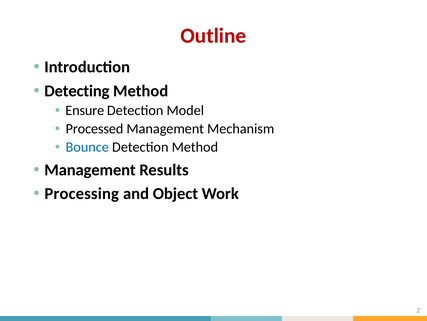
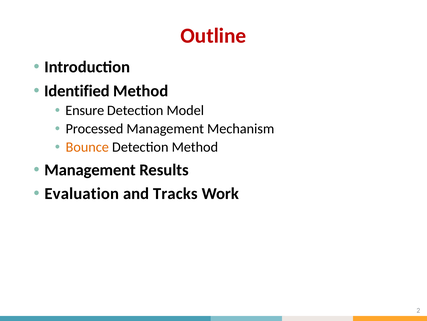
Detecting: Detecting -> Identified
Bounce colour: blue -> orange
Processing: Processing -> Evaluation
Object: Object -> Tracks
